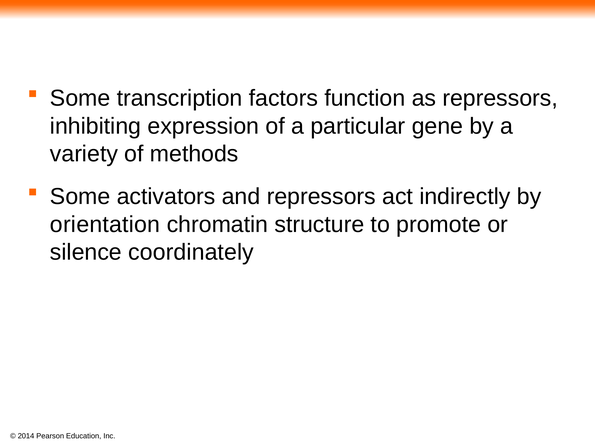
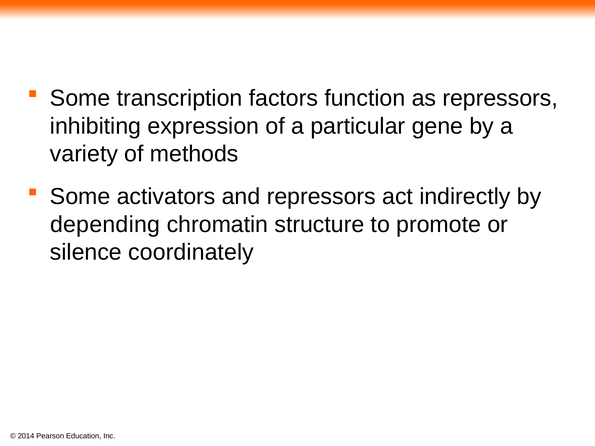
orientation: orientation -> depending
